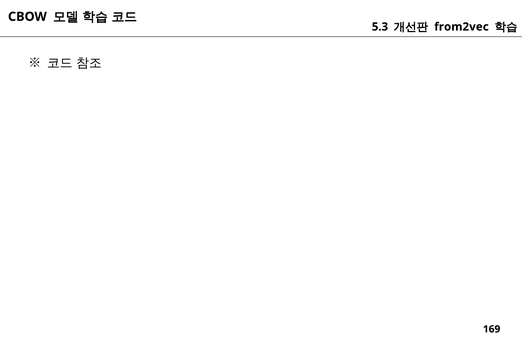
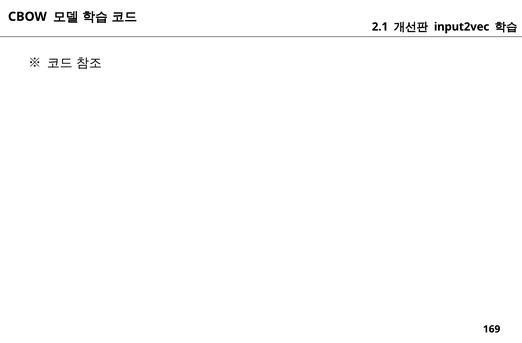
5.3: 5.3 -> 2.1
from2vec: from2vec -> input2vec
